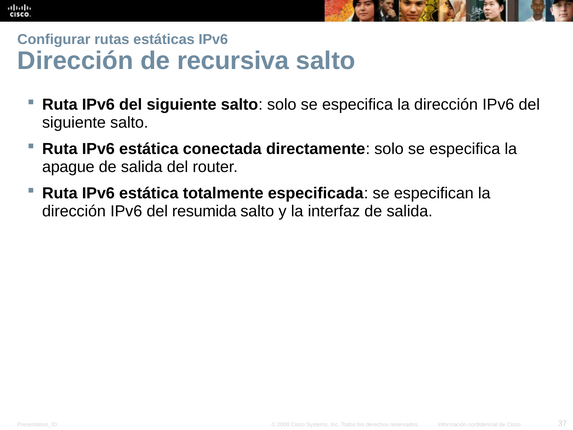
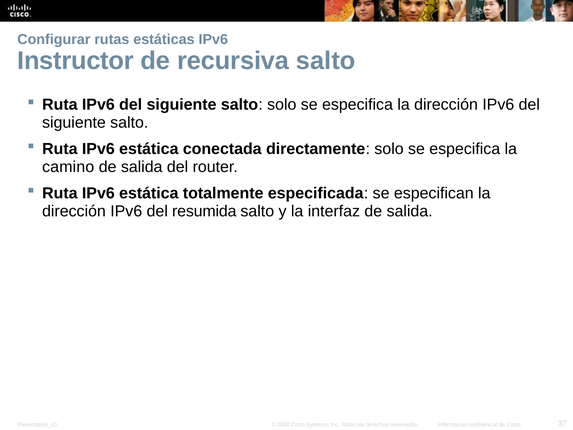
Dirección at (75, 61): Dirección -> Instructor
apague: apague -> camino
